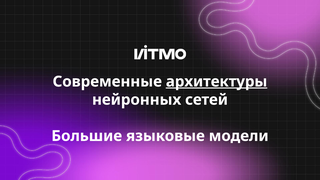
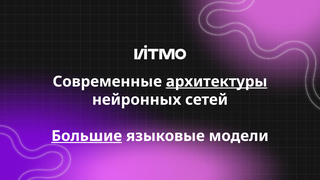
Большие underline: none -> present
